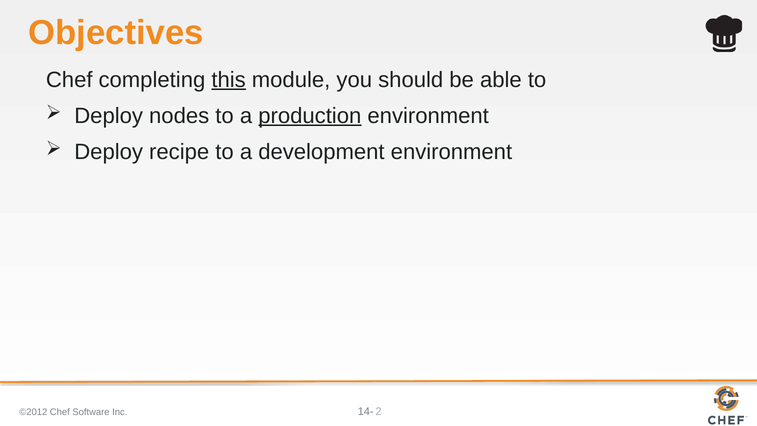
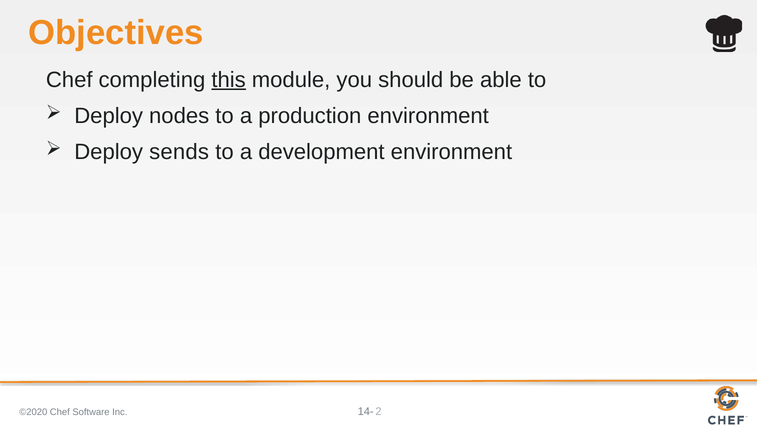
production underline: present -> none
recipe: recipe -> sends
©2012: ©2012 -> ©2020
